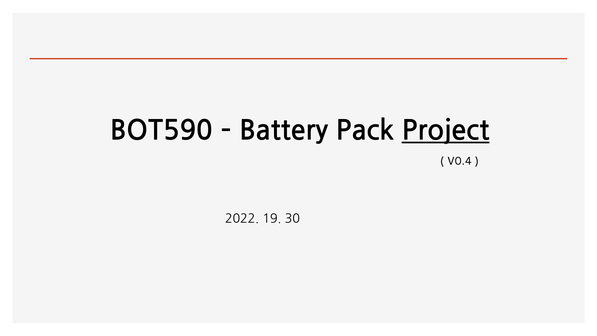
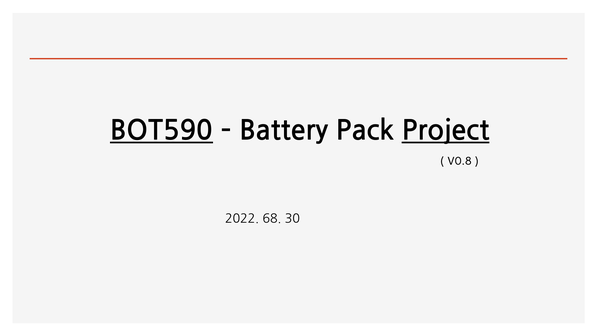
BOT590 underline: none -> present
V0.4: V0.4 -> V0.8
19: 19 -> 68
